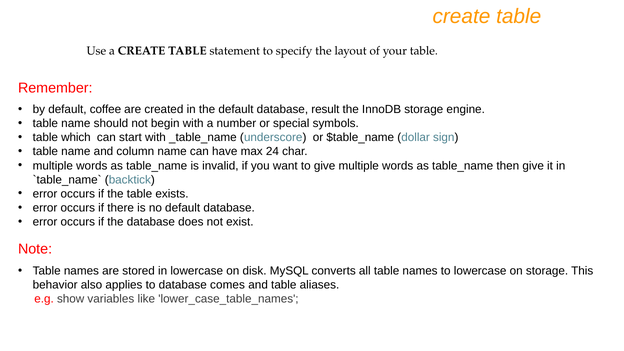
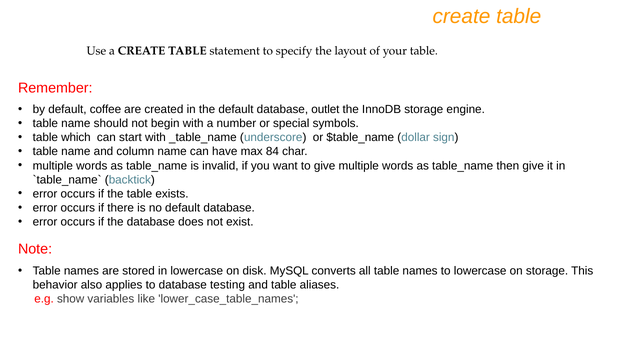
result: result -> outlet
24: 24 -> 84
comes: comes -> testing
